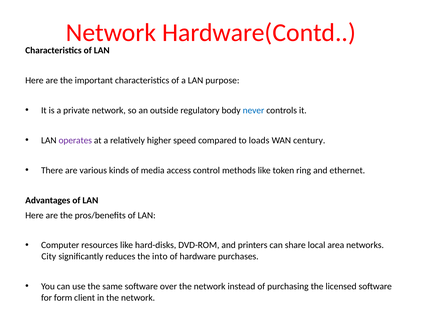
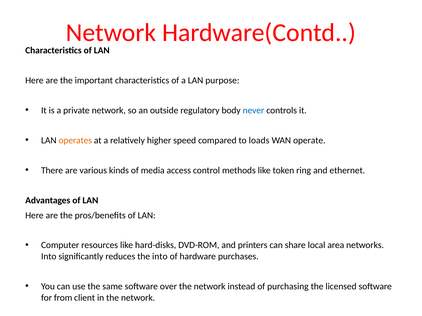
operates colour: purple -> orange
century: century -> operate
City at (49, 257): City -> Into
form: form -> from
